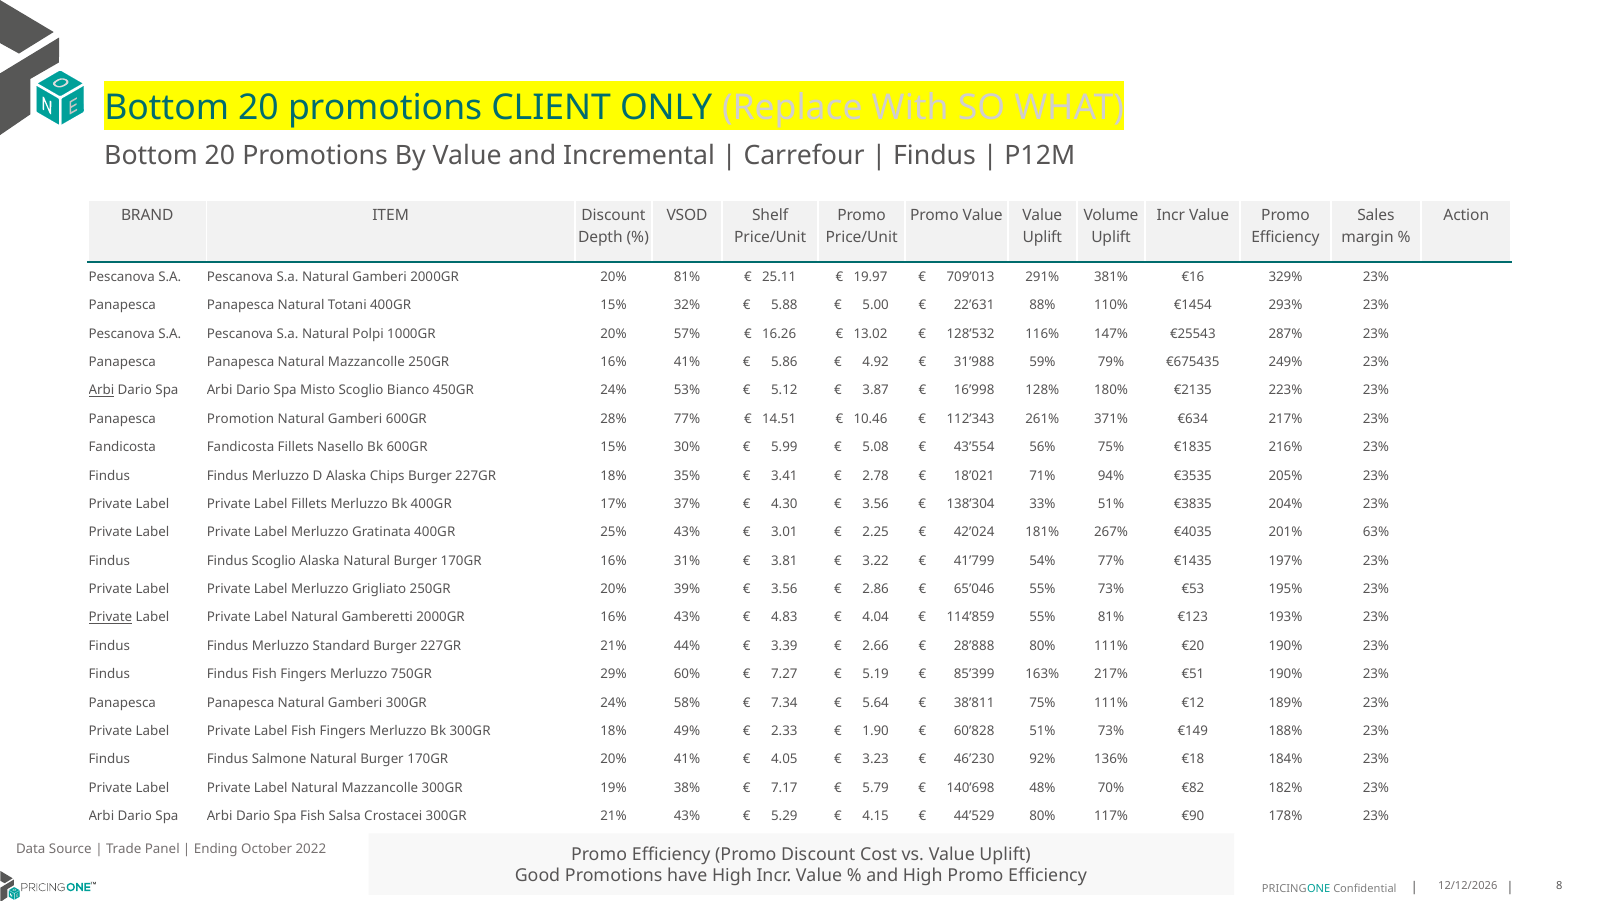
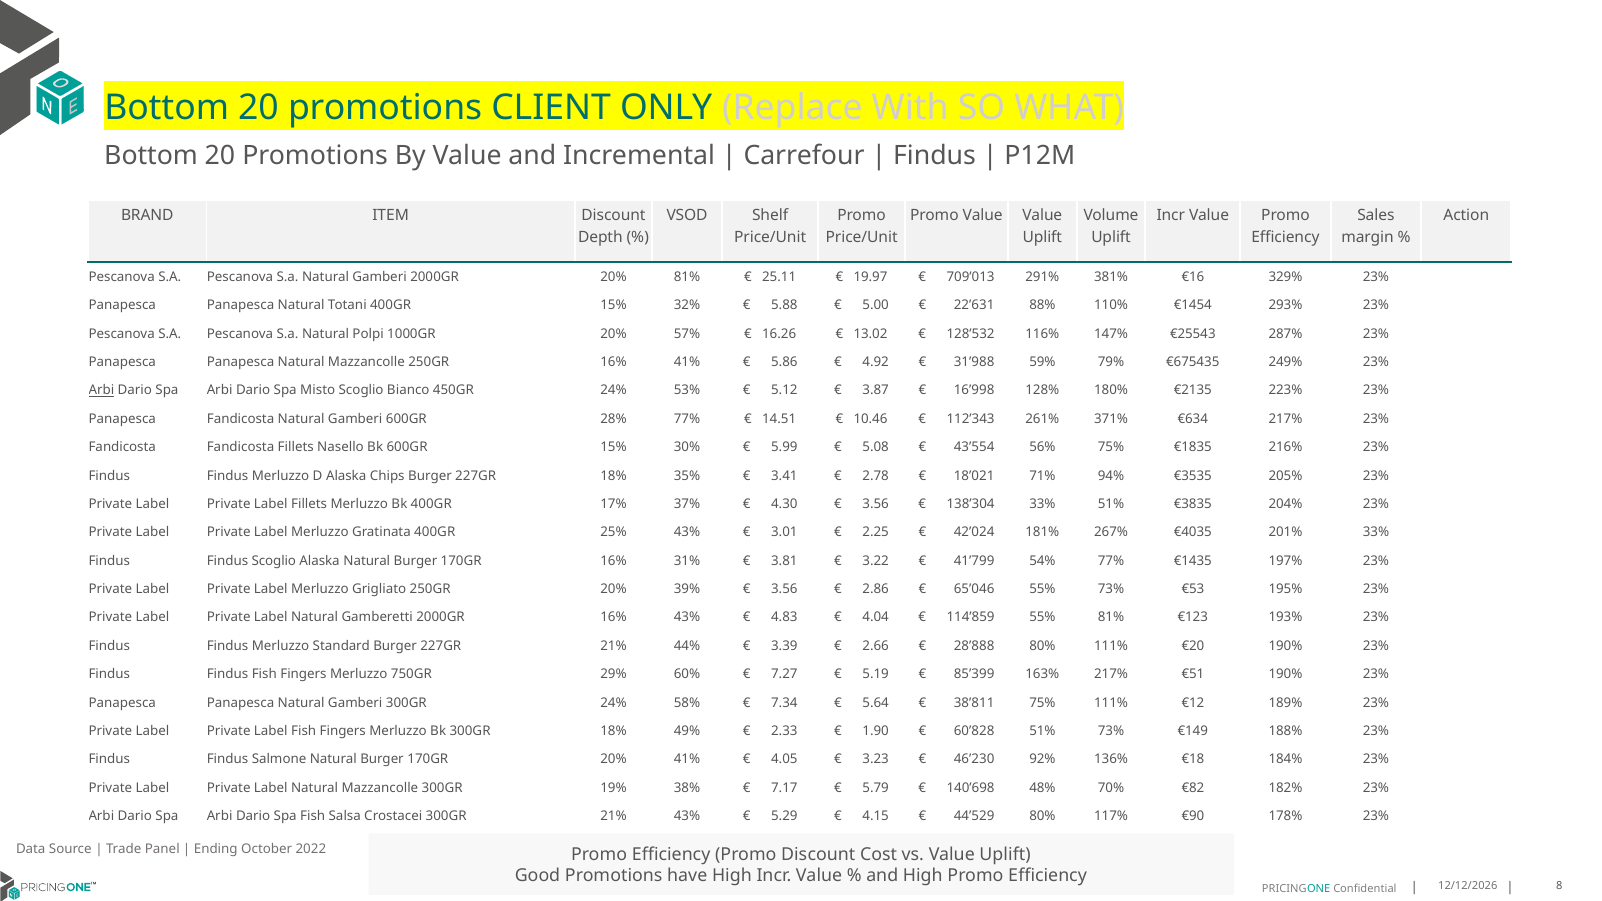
Panapesca Promotion: Promotion -> Fandicosta
201% 63%: 63% -> 33%
Private at (110, 618) underline: present -> none
